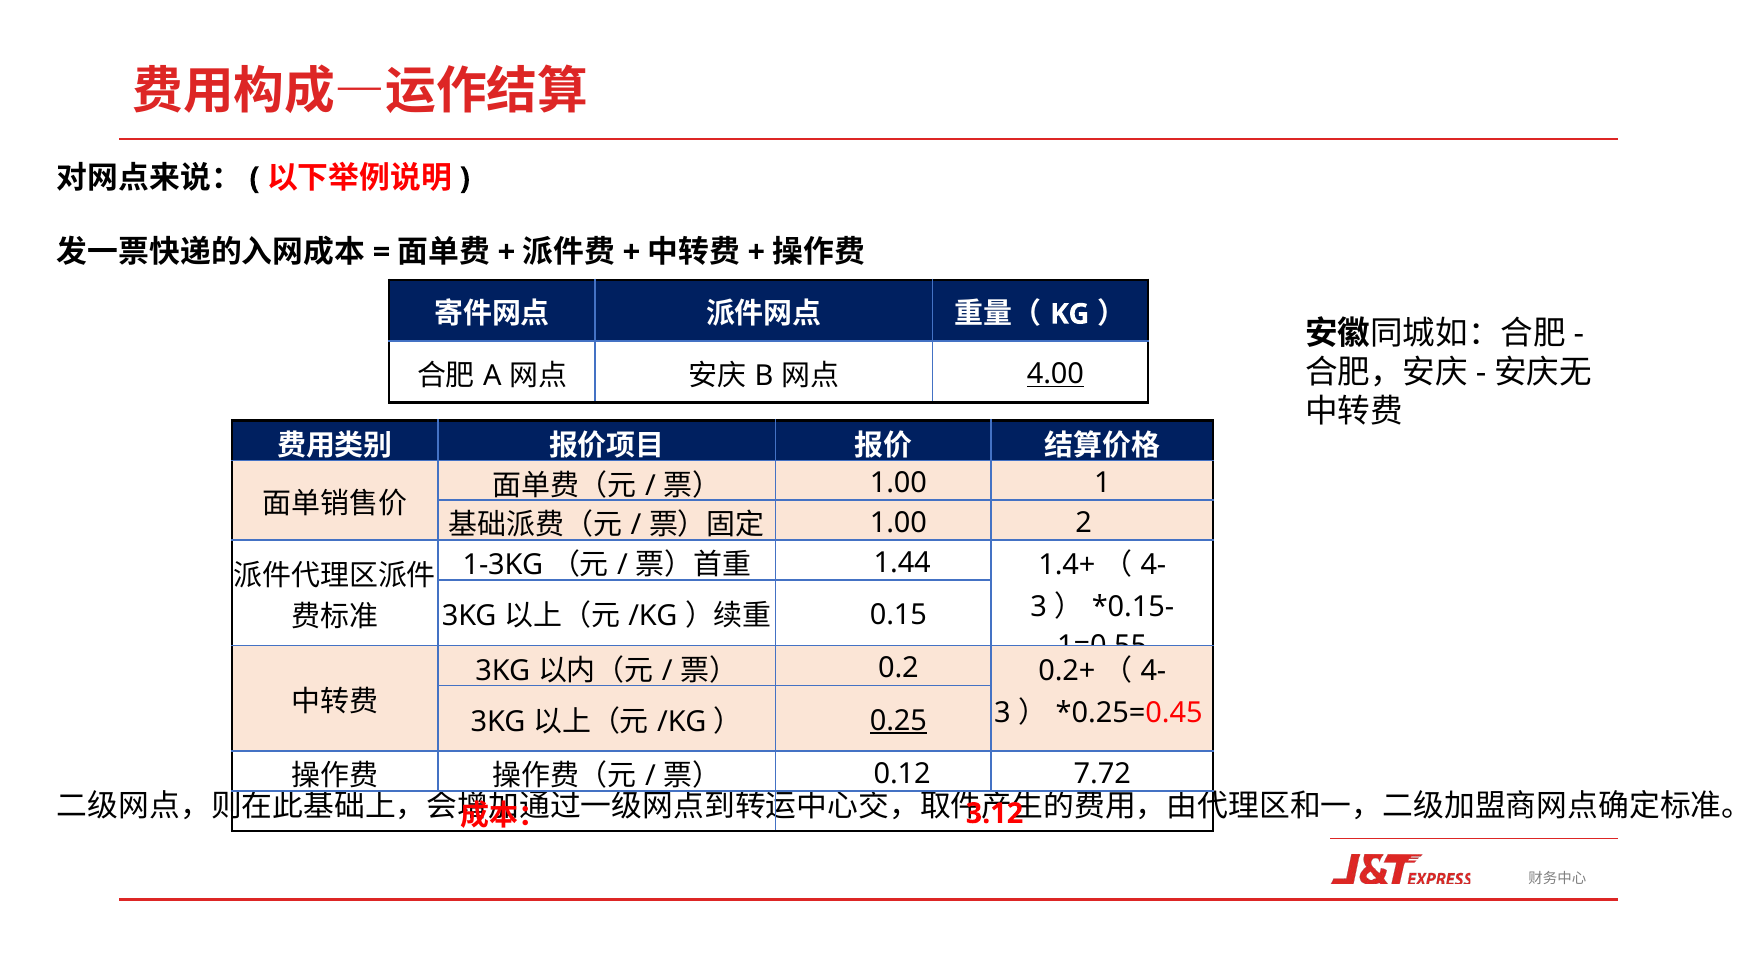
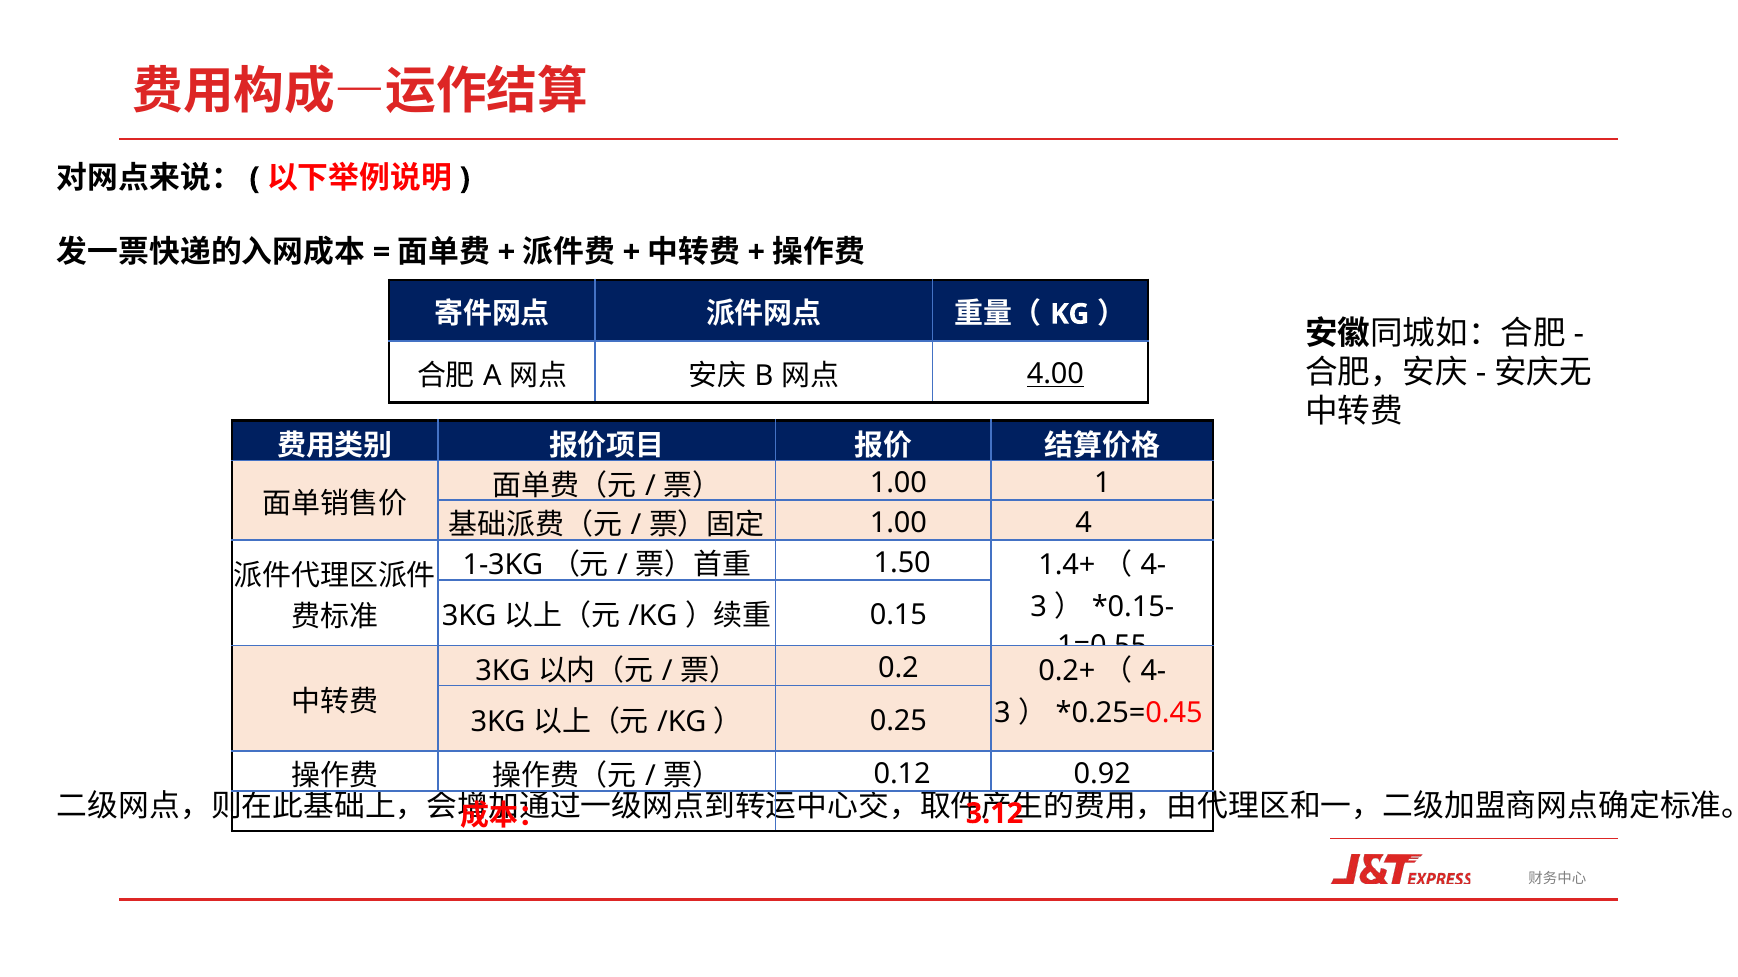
2: 2 -> 4
1.44: 1.44 -> 1.50
0.25 underline: present -> none
7.72: 7.72 -> 0.92
